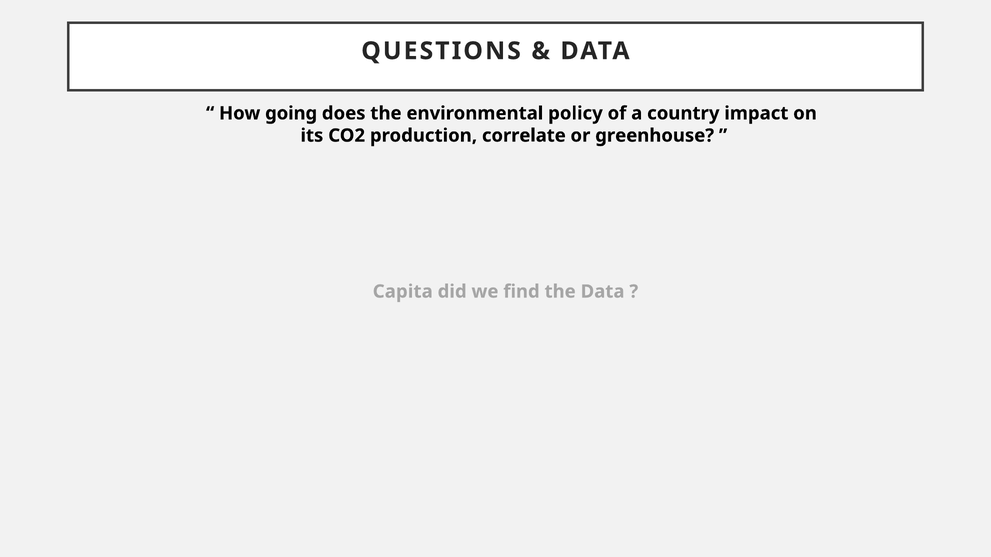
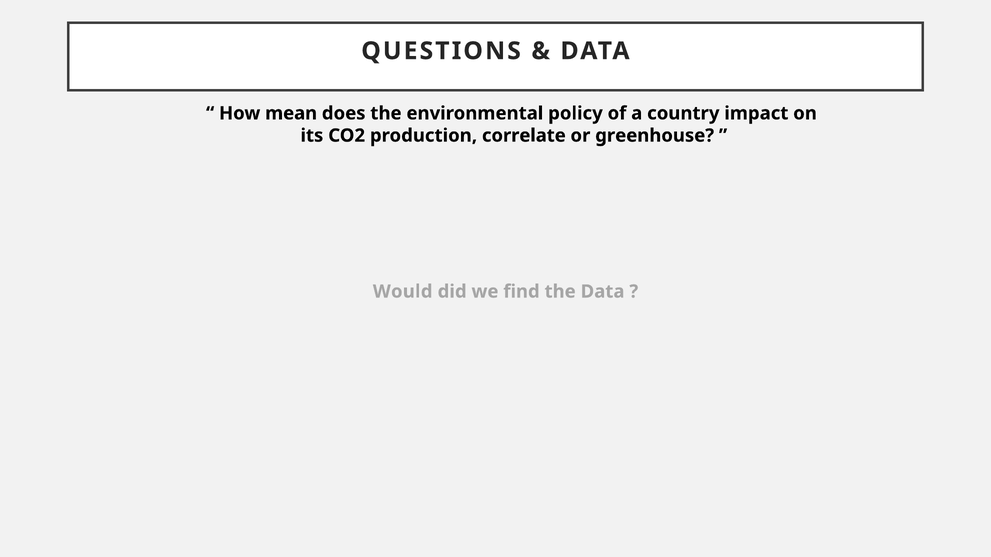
going: going -> mean
Capita: Capita -> Would
